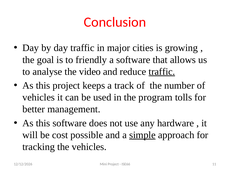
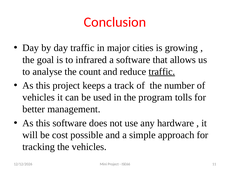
friendly: friendly -> infrared
video: video -> count
simple underline: present -> none
